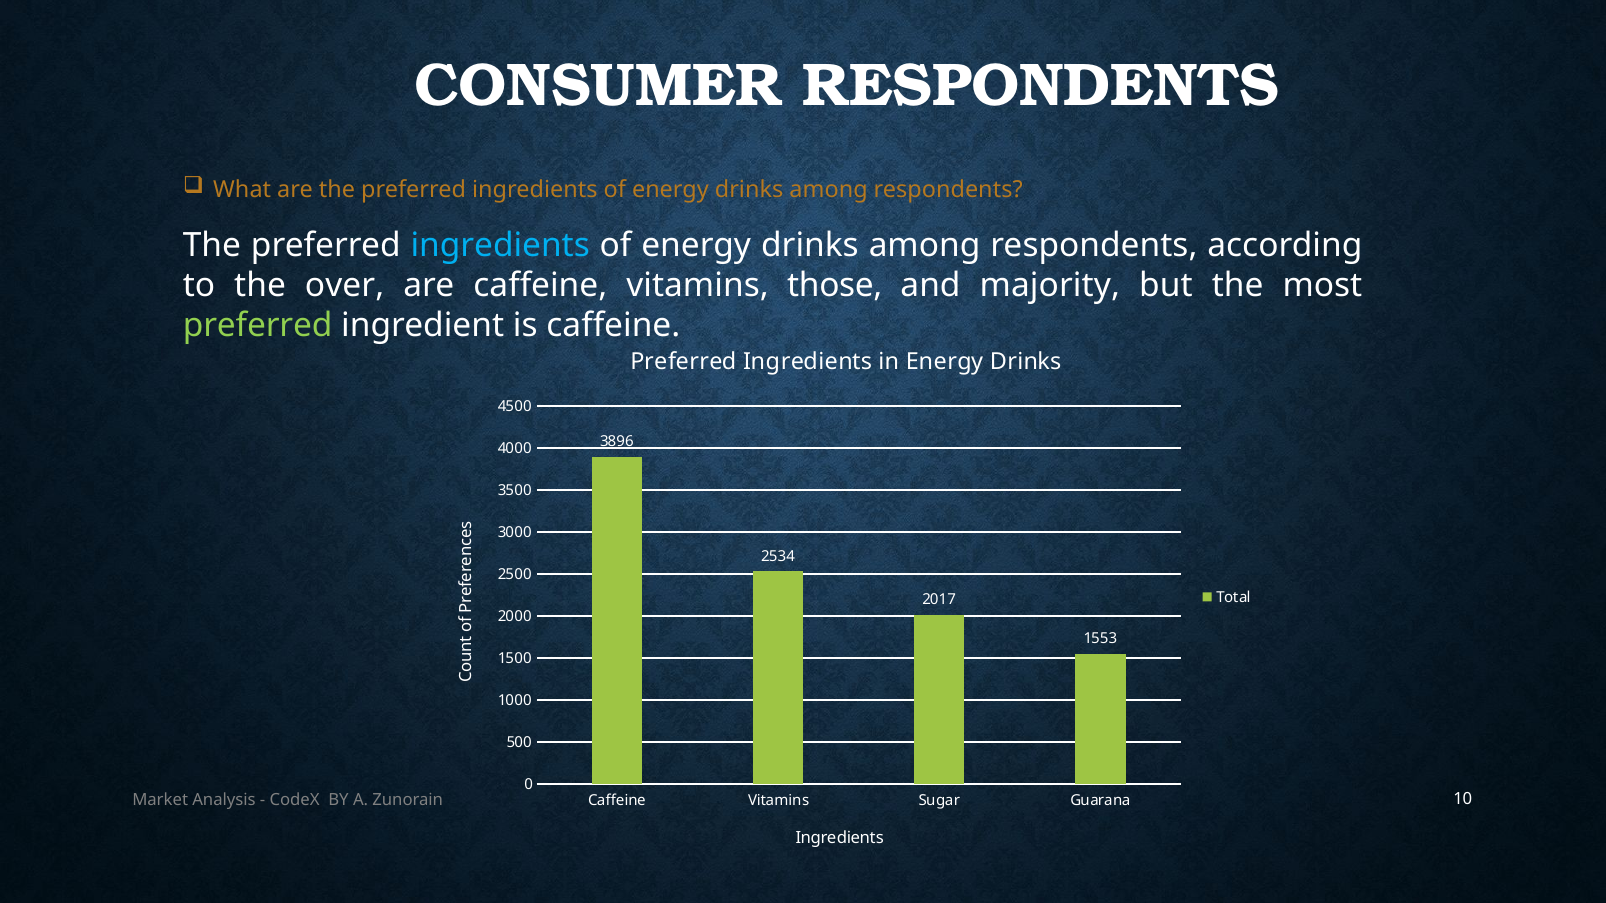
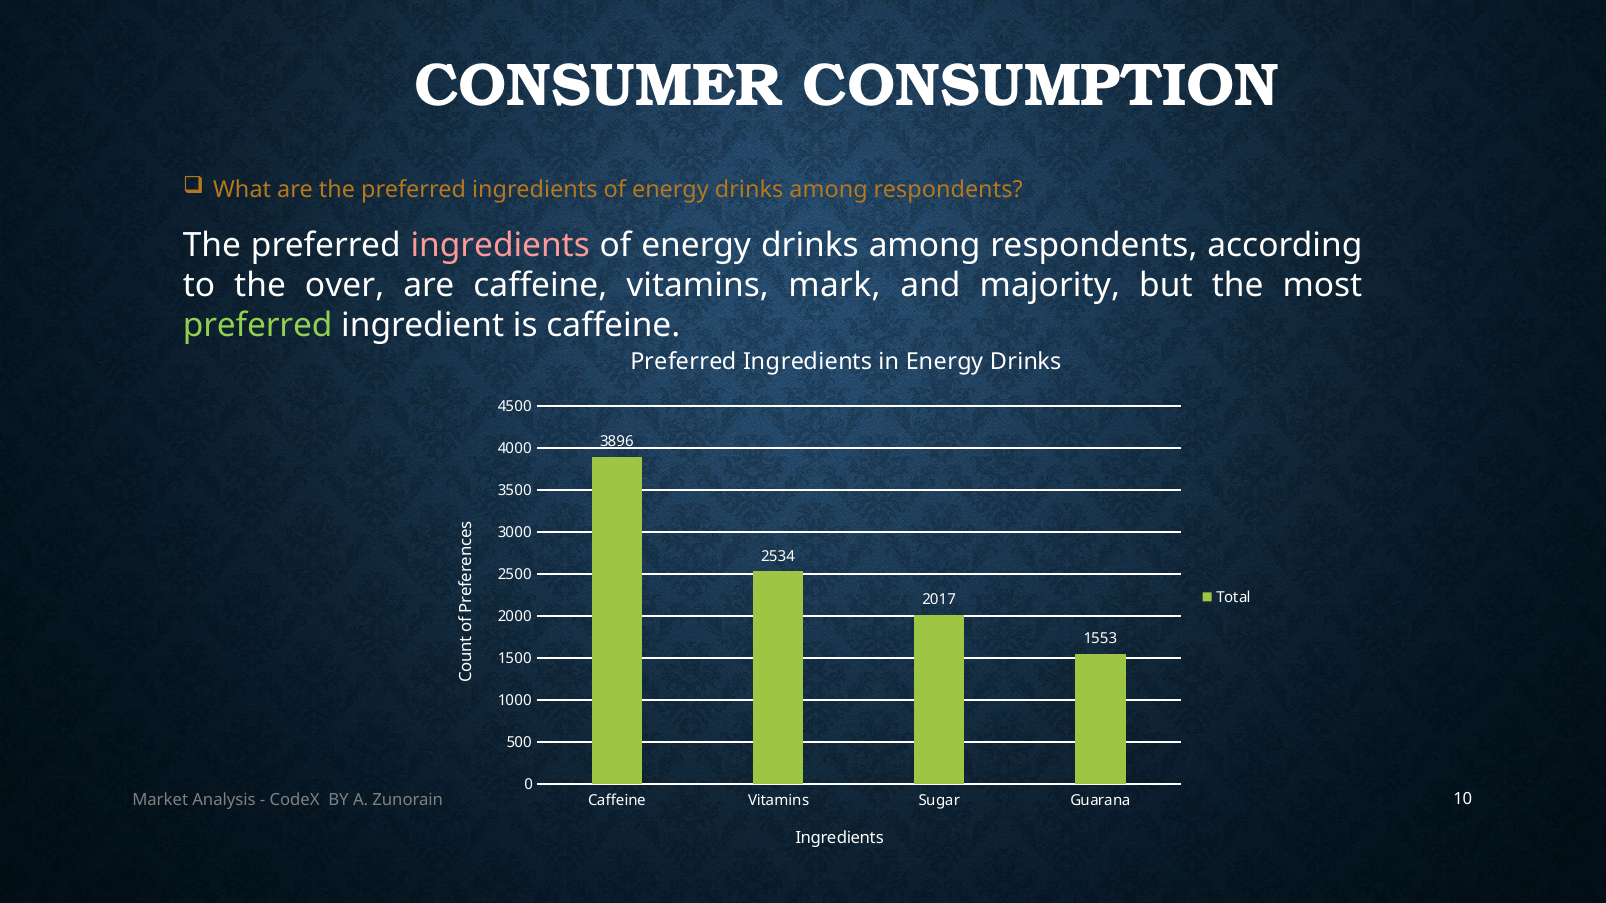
CONSUMER RESPONDENTS: RESPONDENTS -> CONSUMPTION
ingredients at (500, 246) colour: light blue -> pink
those: those -> mark
